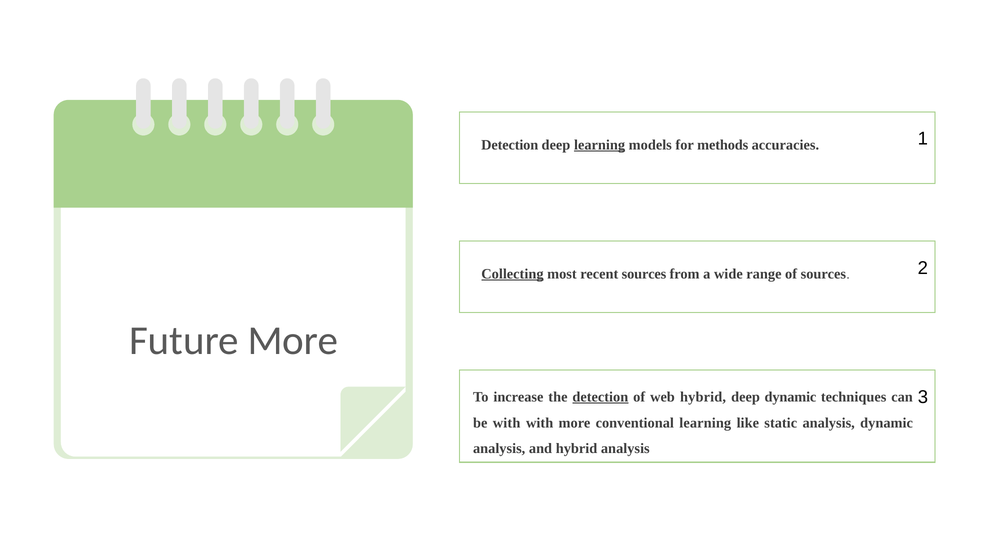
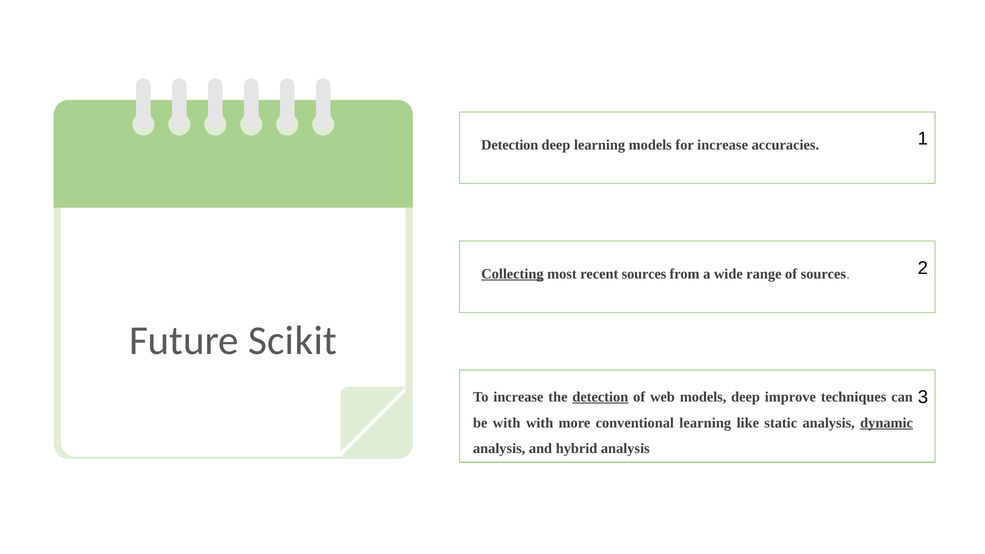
learning at (600, 145) underline: present -> none
for methods: methods -> increase
Future More: More -> Scikit
web hybrid: hybrid -> models
deep dynamic: dynamic -> improve
dynamic at (887, 423) underline: none -> present
